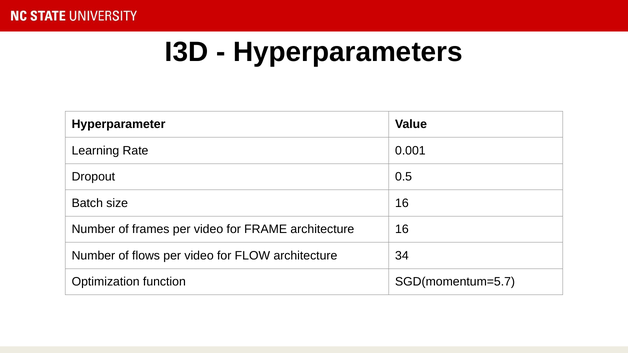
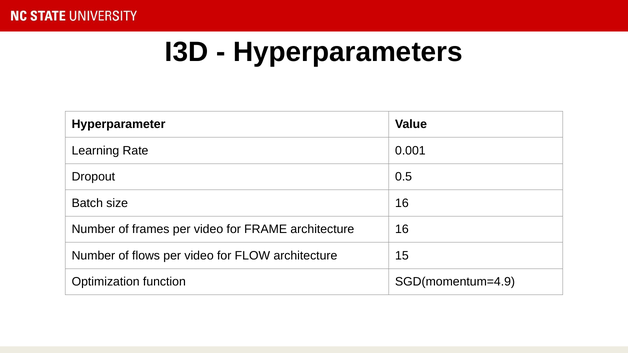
34: 34 -> 15
SGD(momentum=5.7: SGD(momentum=5.7 -> SGD(momentum=4.9
